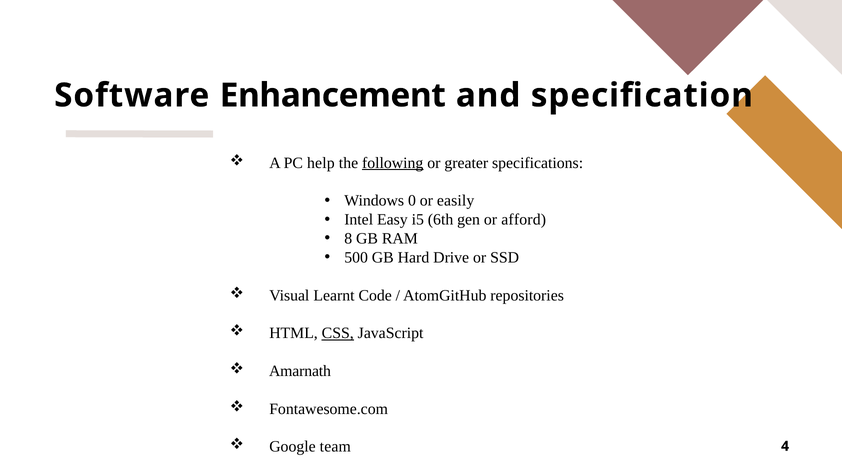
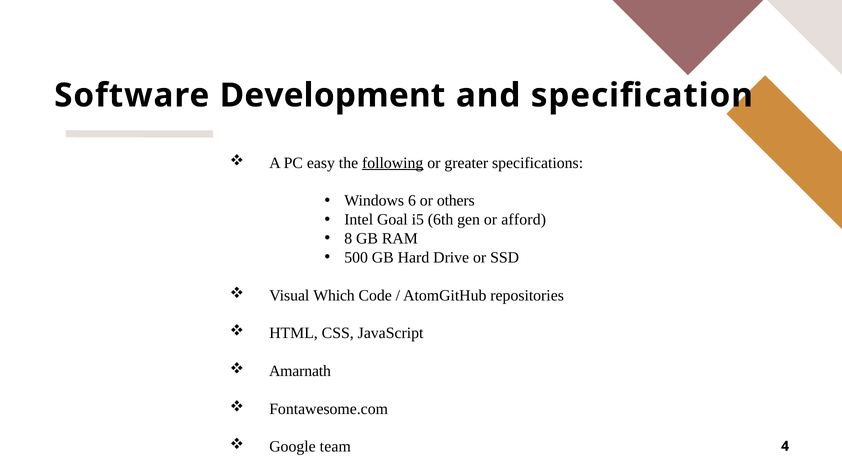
Enhancement: Enhancement -> Development
help: help -> easy
0: 0 -> 6
easily: easily -> others
Easy: Easy -> Goal
Learnt: Learnt -> Which
CSS underline: present -> none
